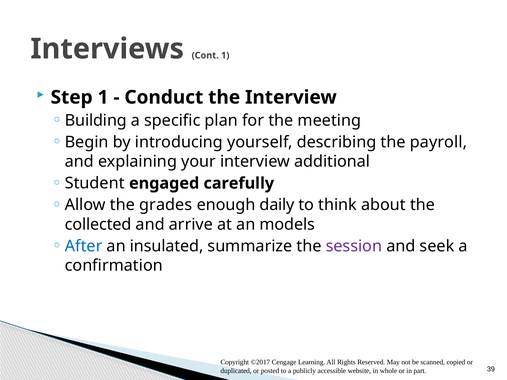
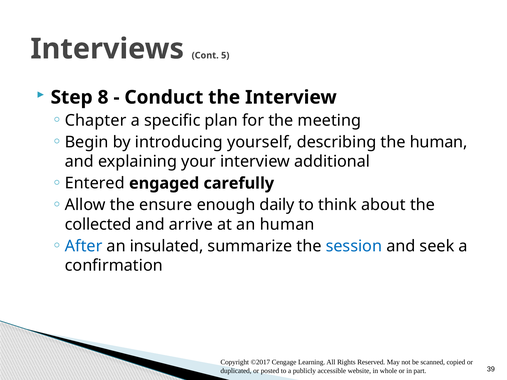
Cont 1: 1 -> 5
Step 1: 1 -> 8
Building: Building -> Chapter
the payroll: payroll -> human
Student: Student -> Entered
grades: grades -> ensure
an models: models -> human
session colour: purple -> blue
